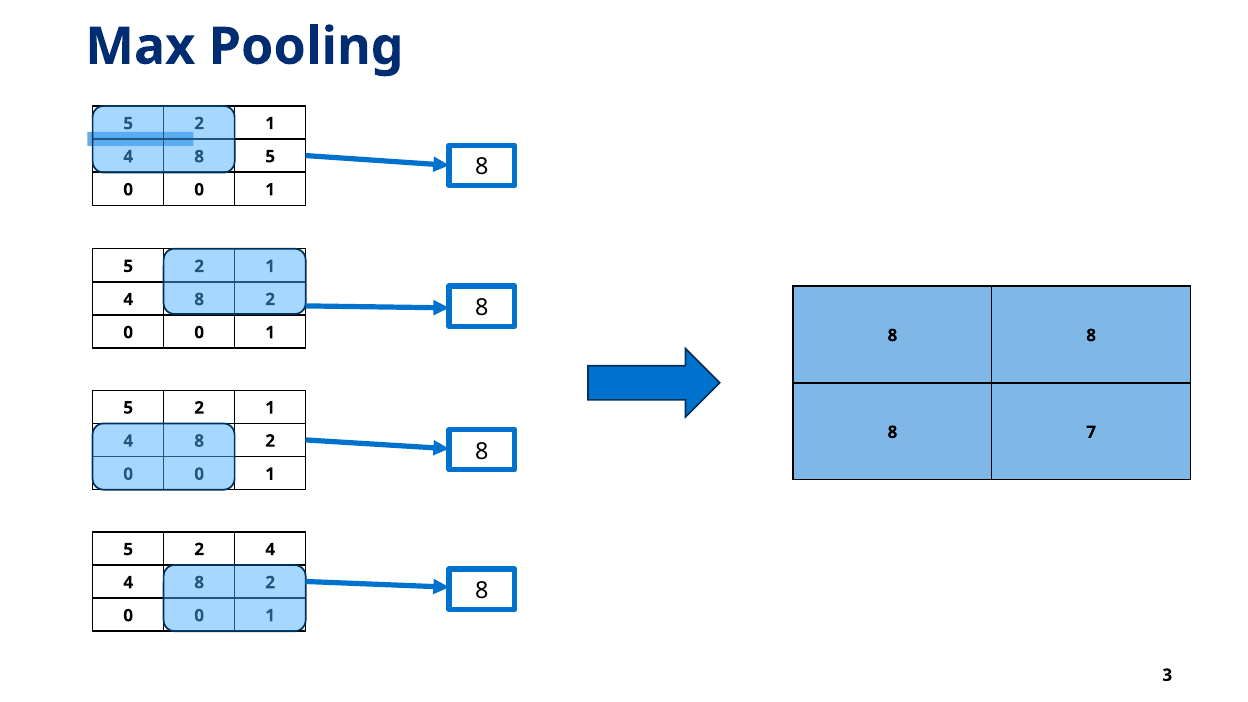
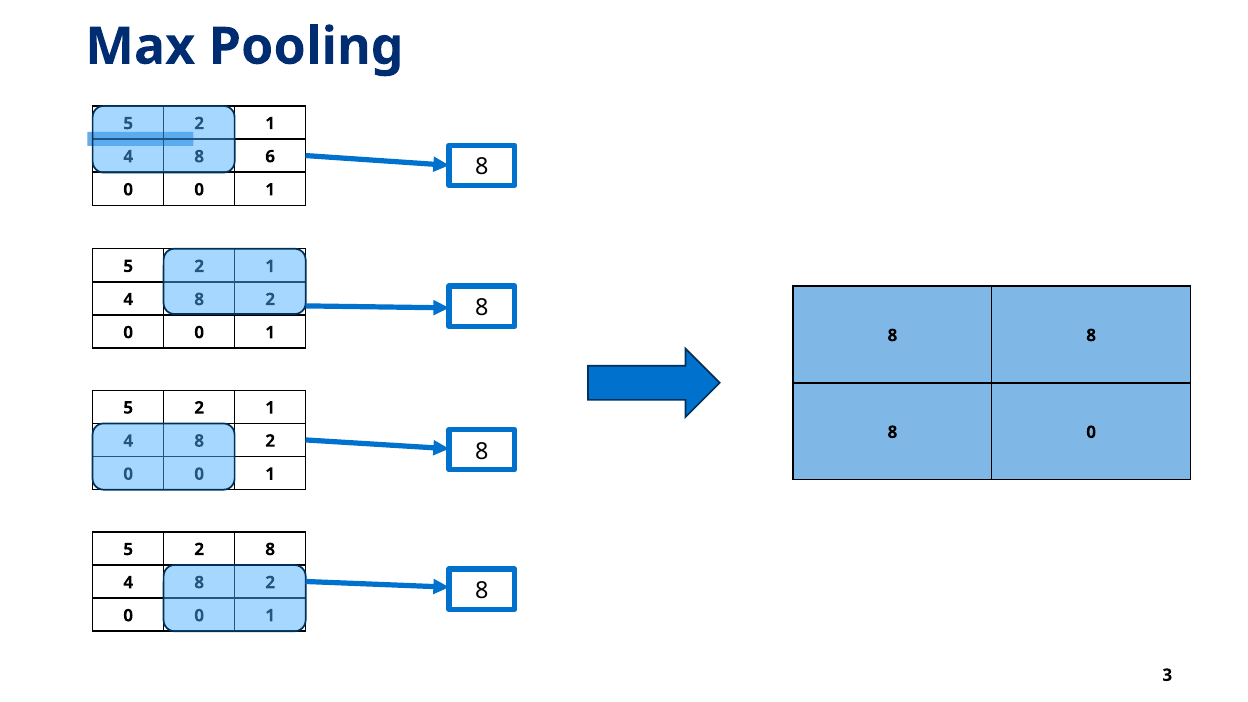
5 at (270, 157): 5 -> 6
8 7: 7 -> 0
2 4: 4 -> 8
